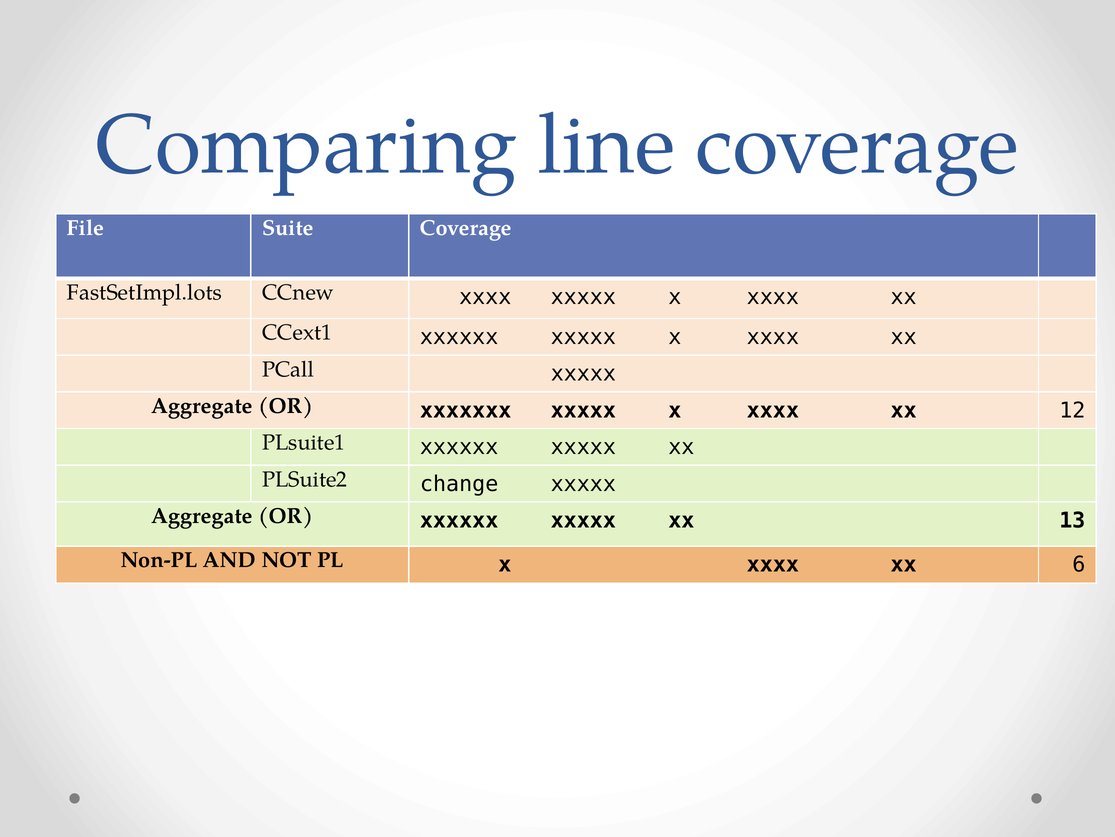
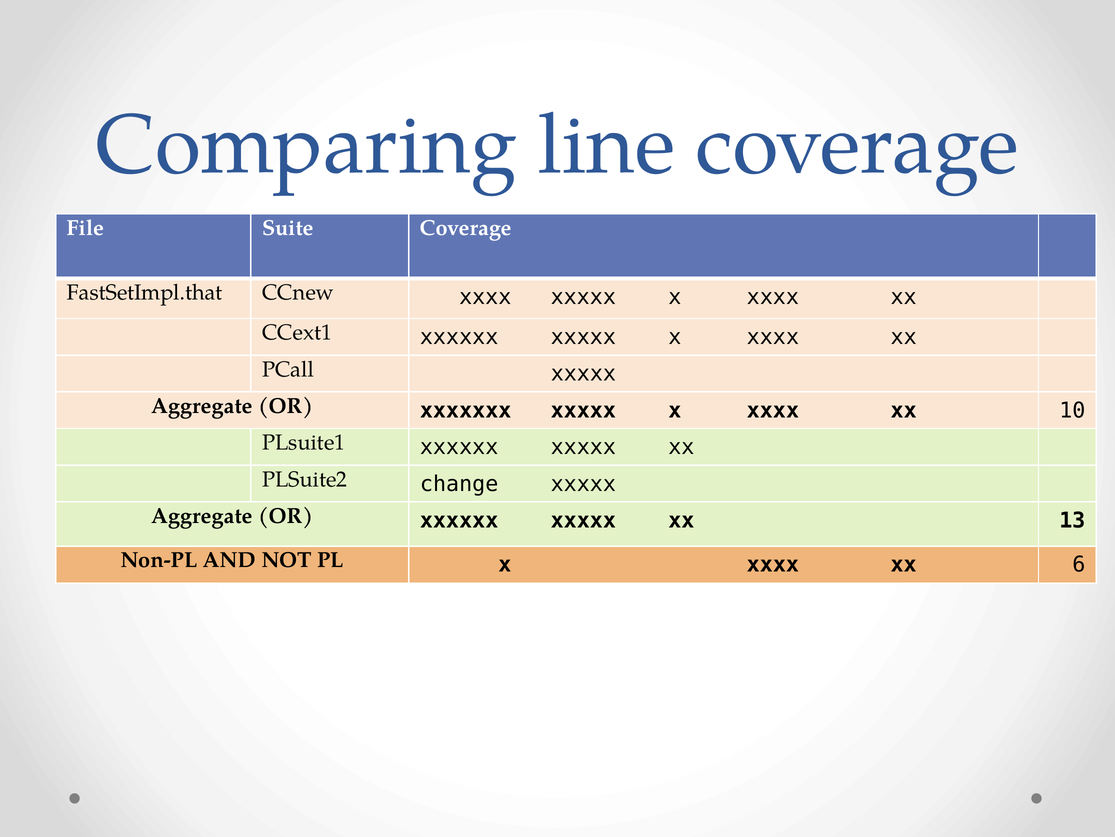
FastSetImpl.lots: FastSetImpl.lots -> FastSetImpl.that
12: 12 -> 10
